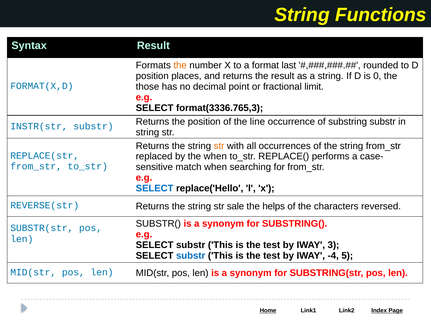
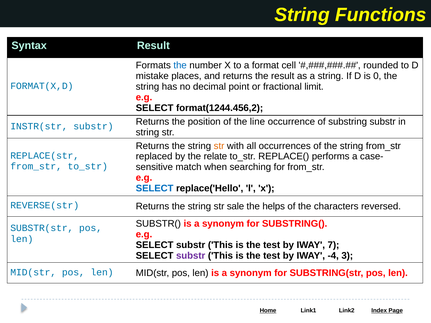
the at (180, 66) colour: orange -> blue
last: last -> cell
position at (152, 76): position -> mistake
those at (147, 87): those -> string
format(3336.765,3: format(3336.765,3 -> format(1244.456,2
the when: when -> relate
3: 3 -> 7
substr at (191, 256) colour: blue -> purple
5: 5 -> 3
